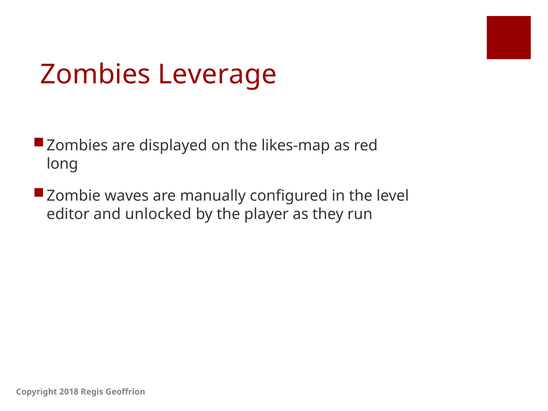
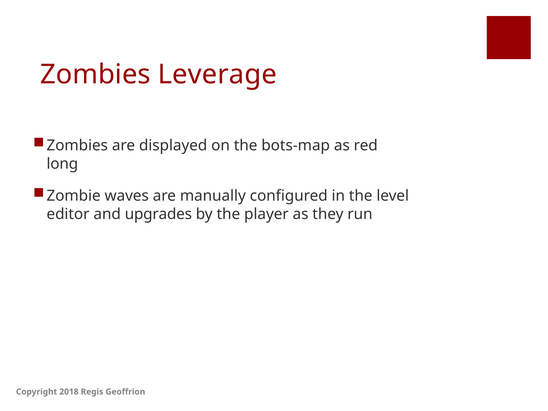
likes-map: likes-map -> bots-map
unlocked: unlocked -> upgrades
